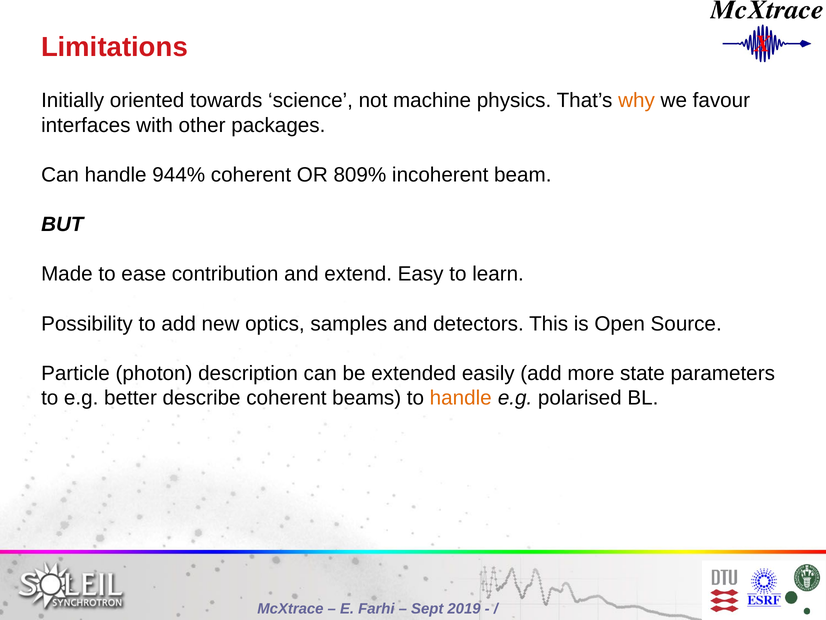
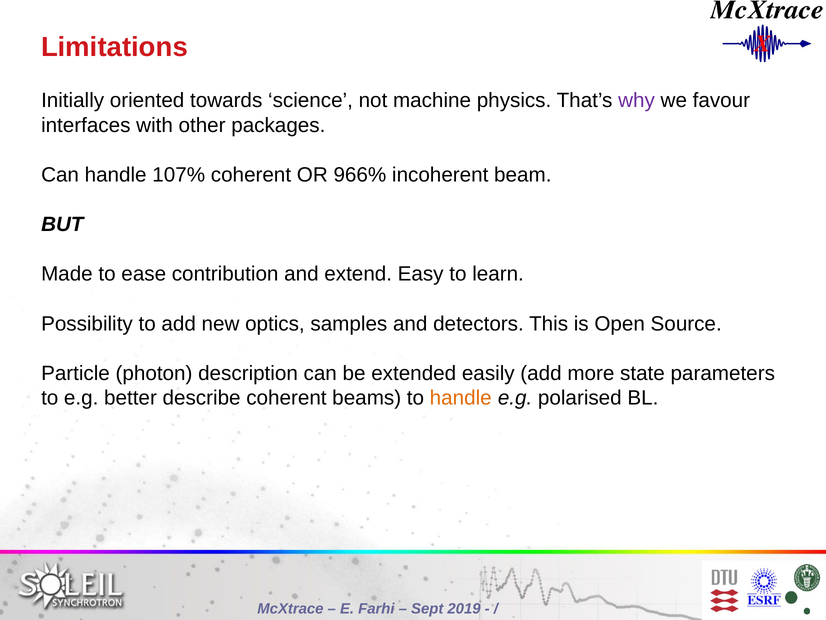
why colour: orange -> purple
944%: 944% -> 107%
809%: 809% -> 966%
